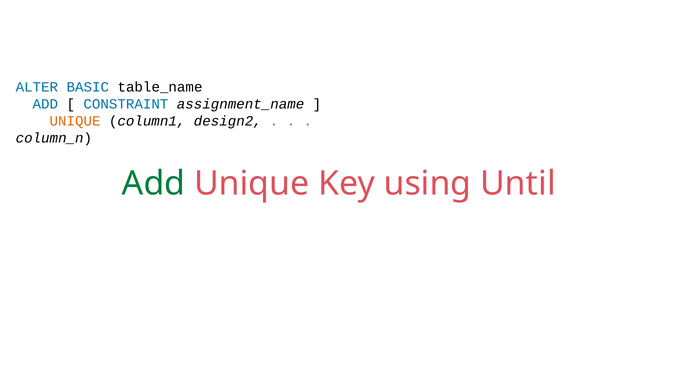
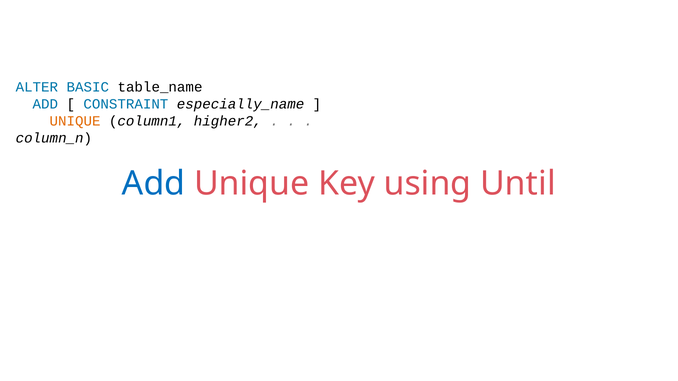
assignment_name: assignment_name -> especially_name
design2: design2 -> higher2
Add at (154, 184) colour: green -> blue
